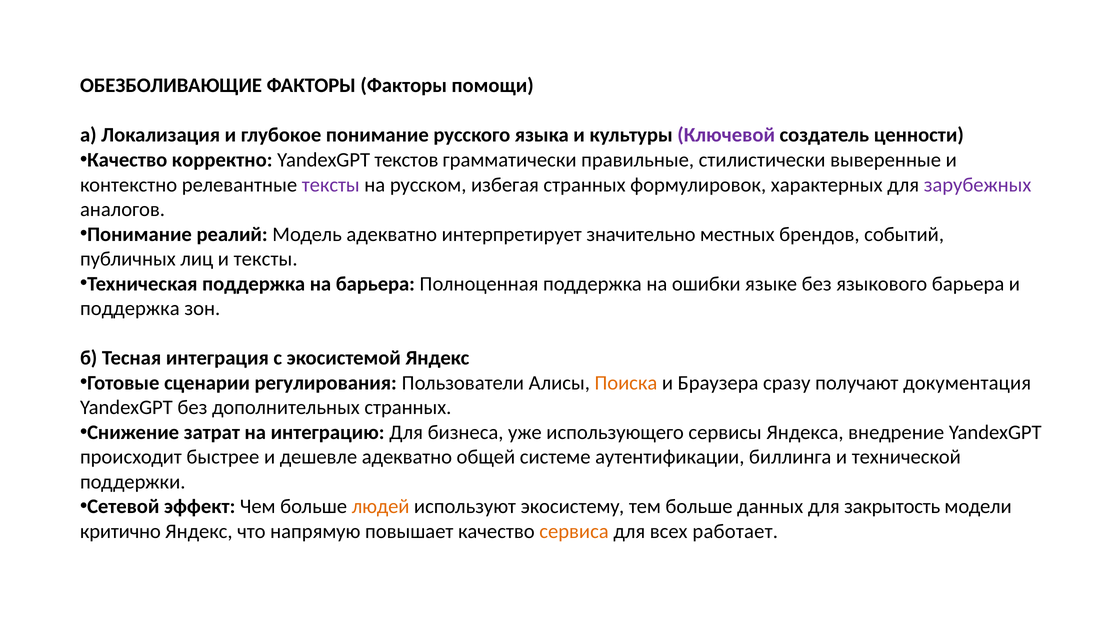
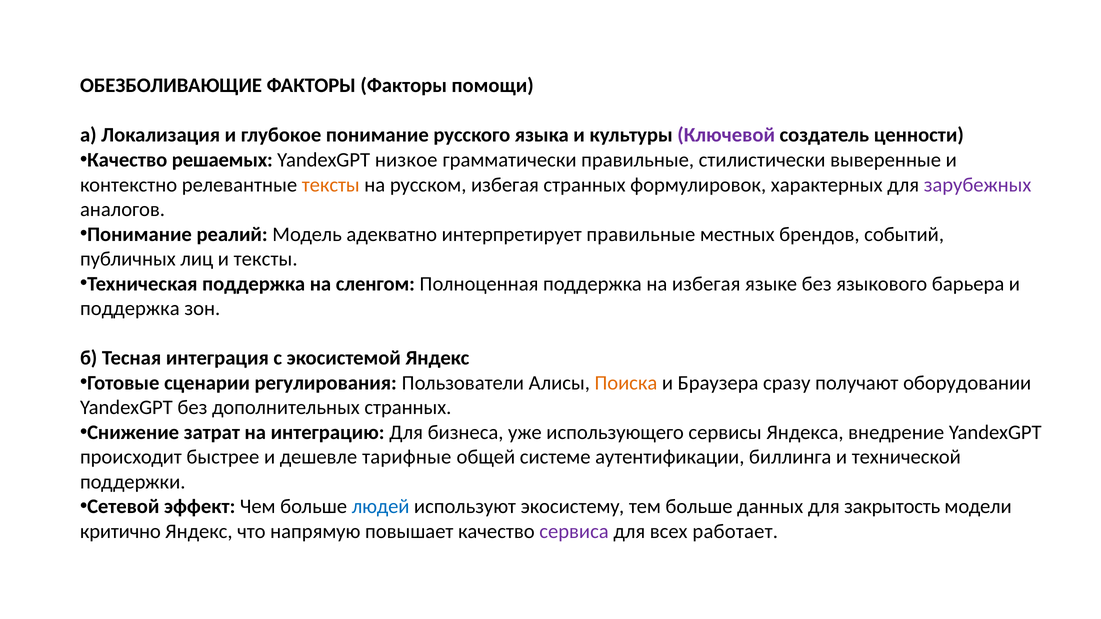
корректно: корректно -> решаемых
текстов: текстов -> низкое
тексты at (331, 185) colour: purple -> orange
интерпретирует значительно: значительно -> правильные
на барьера: барьера -> сленгом
на ошибки: ошибки -> избегая
документация: документация -> оборудовании
дешевле адекватно: адекватно -> тарифные
людей colour: orange -> blue
сервиса colour: orange -> purple
